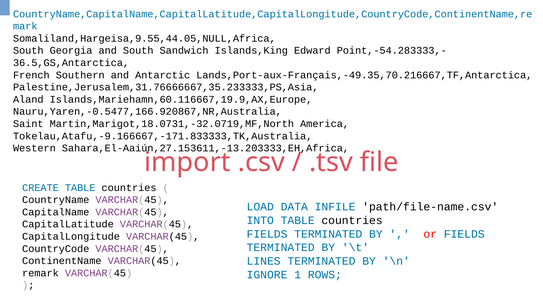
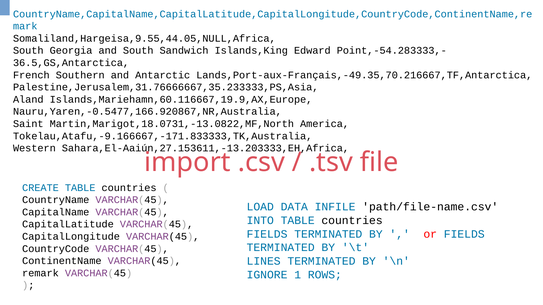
Martin,Marigot,18.0731,-32.0719,MF,North: Martin,Marigot,18.0731,-32.0719,MF,North -> Martin,Marigot,18.0731,-13.0822,MF,North
